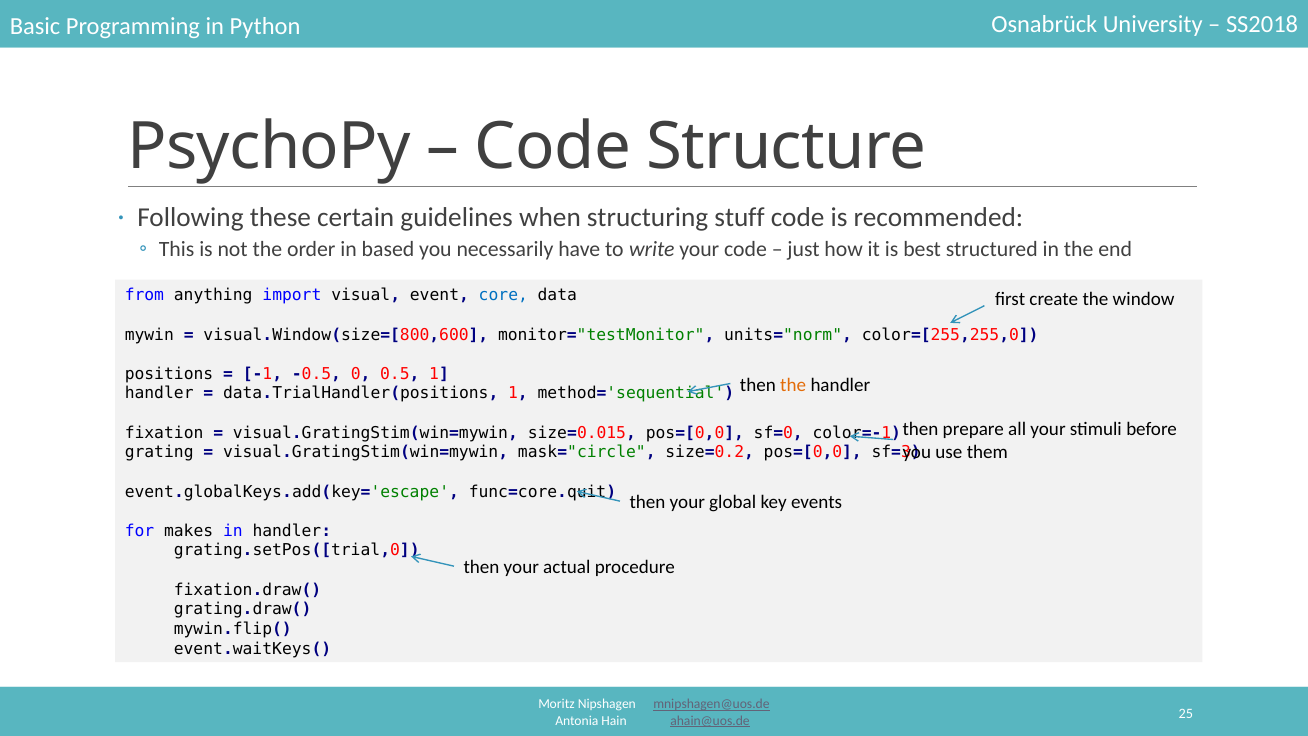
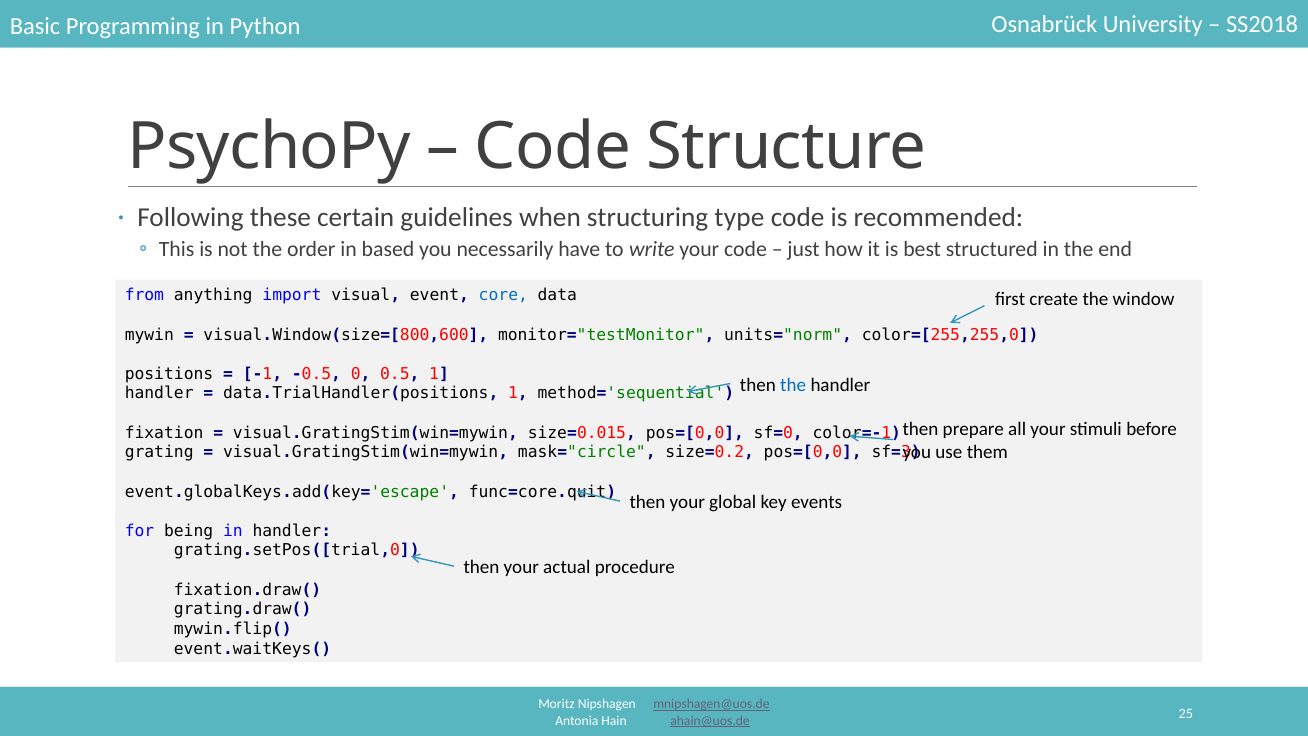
stuff: stuff -> type
the at (793, 385) colour: orange -> blue
makes: makes -> being
